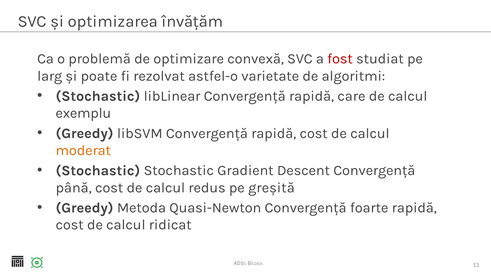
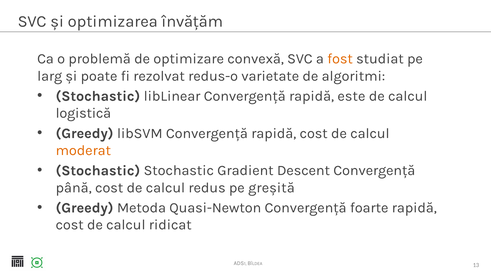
fost colour: red -> orange
astfel-o: astfel-o -> redus-o
care: care -> este
exemplu: exemplu -> logistică
